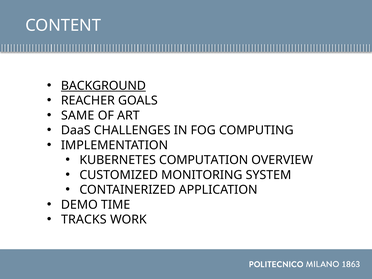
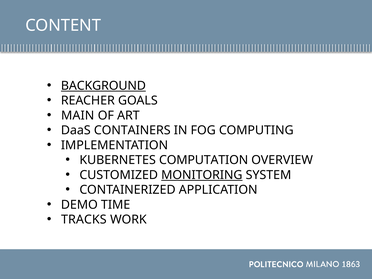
SAME: SAME -> MAIN
CHALLENGES: CHALLENGES -> CONTAINERS
MONITORING underline: none -> present
